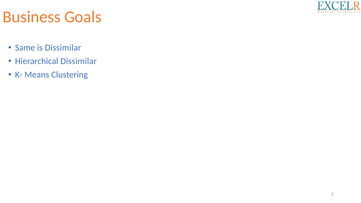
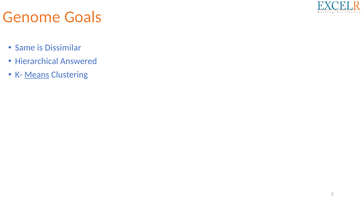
Business: Business -> Genome
Hierarchical Dissimilar: Dissimilar -> Answered
Means underline: none -> present
